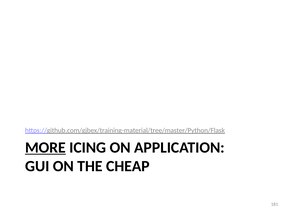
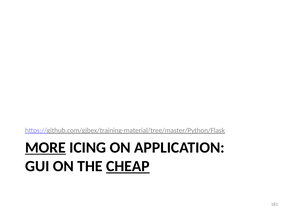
CHEAP underline: none -> present
